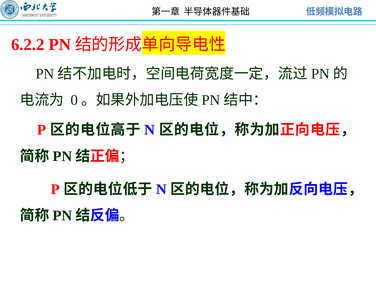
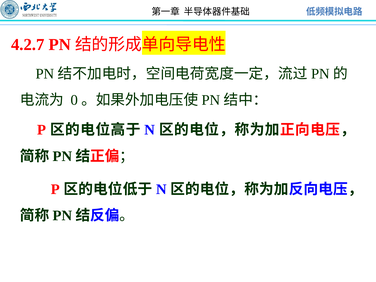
6.2.2: 6.2.2 -> 4.2.7
